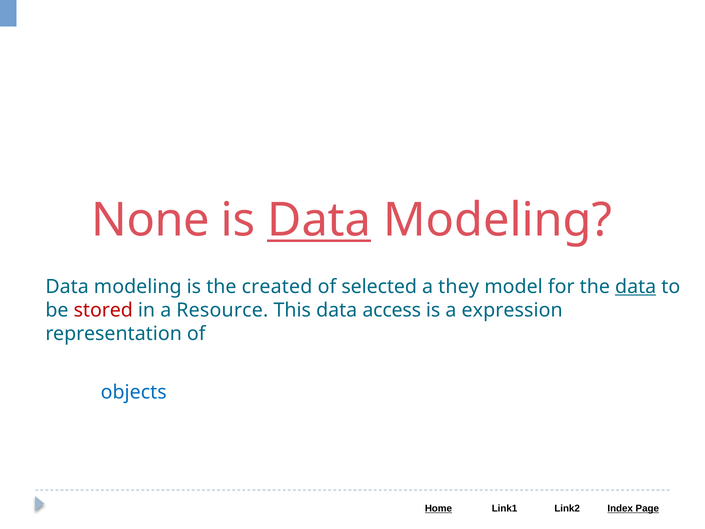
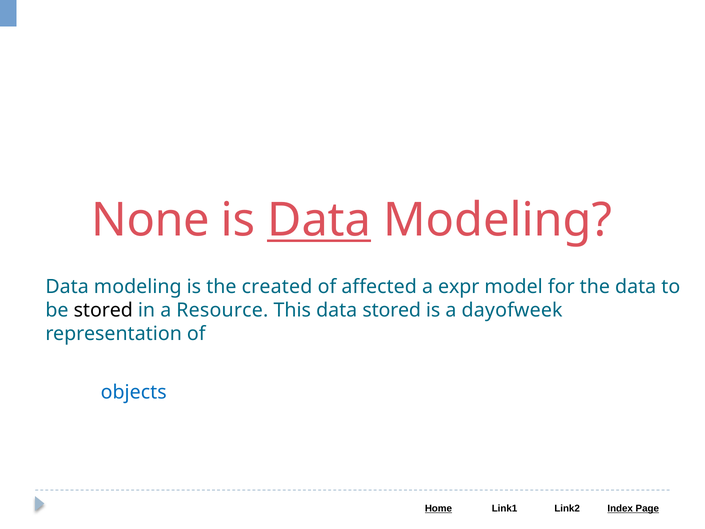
selected: selected -> affected
they: they -> expr
data at (636, 286) underline: present -> none
stored at (103, 310) colour: red -> black
data access: access -> stored
expression: expression -> dayofweek
